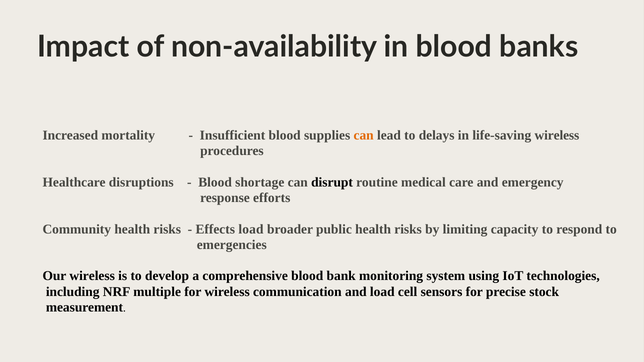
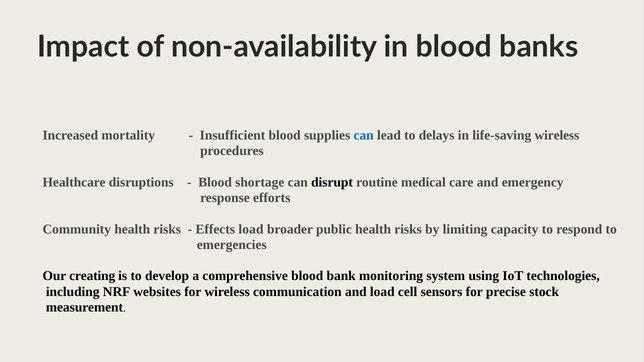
can at (364, 135) colour: orange -> blue
Our wireless: wireless -> creating
multiple: multiple -> websites
